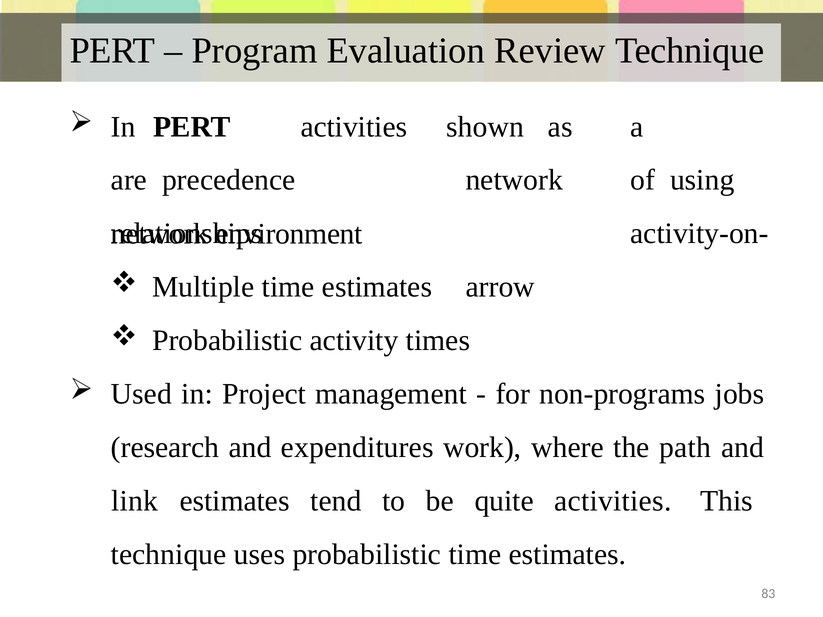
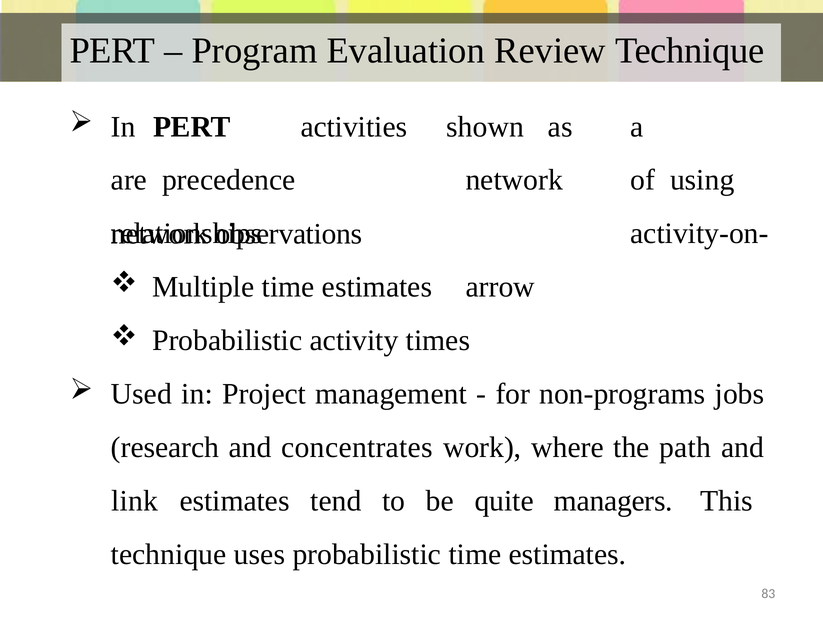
environment: environment -> observations
expenditures: expenditures -> concentrates
quite activities: activities -> managers
